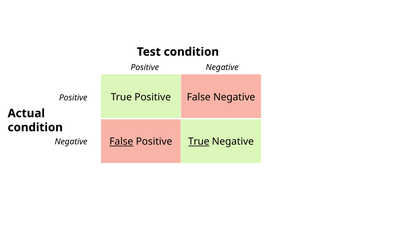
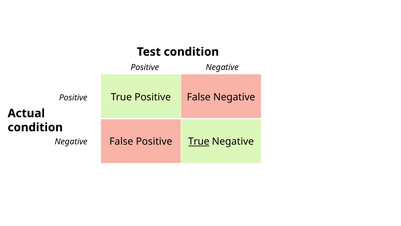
False at (121, 141) underline: present -> none
